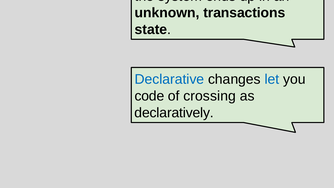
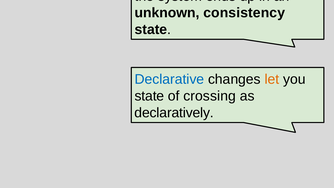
transactions: transactions -> consistency
let colour: blue -> orange
code at (149, 96): code -> state
